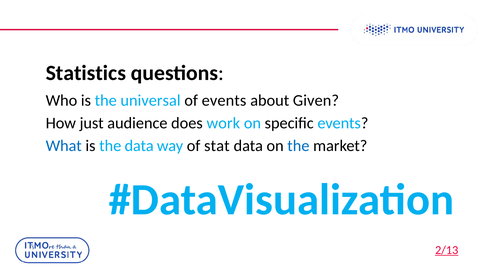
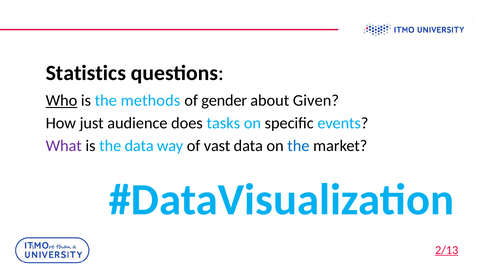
Who underline: none -> present
universal: universal -> methods
of events: events -> gender
work: work -> tasks
What colour: blue -> purple
stat: stat -> vast
